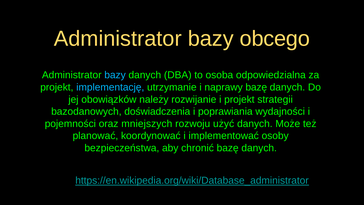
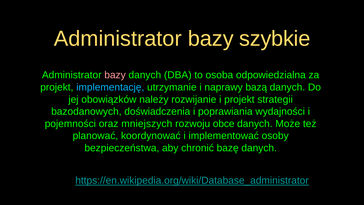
obcego: obcego -> szybkie
bazy at (115, 75) colour: light blue -> pink
naprawy bazę: bazę -> bazą
użyć: użyć -> obce
